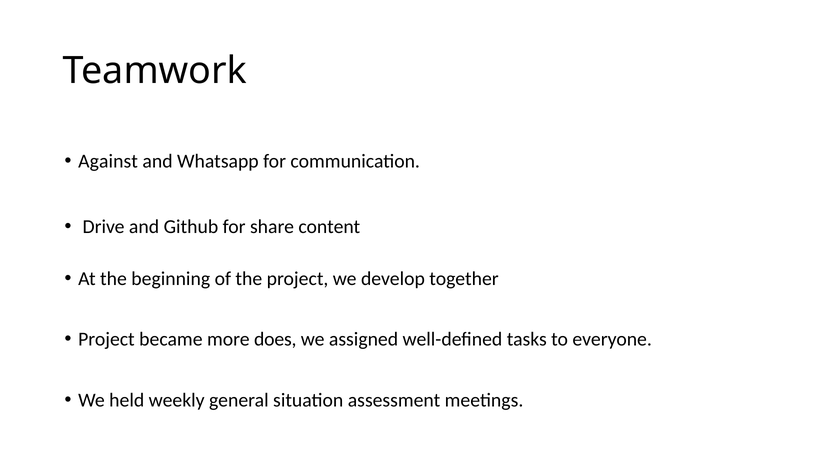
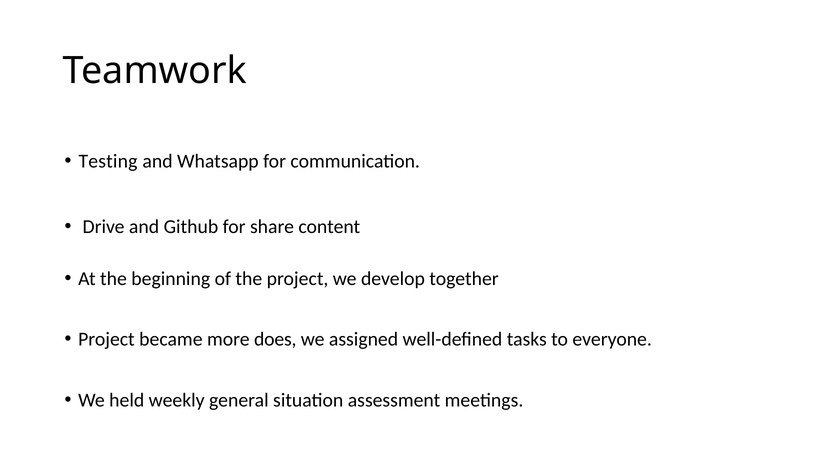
Against: Against -> Testing
